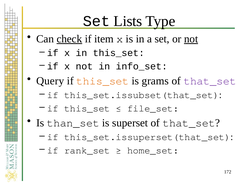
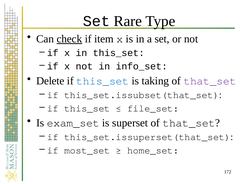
Lists: Lists -> Rare
not at (191, 39) underline: present -> none
Query: Query -> Delete
this_set at (103, 81) colour: orange -> blue
grams: grams -> taking
than_set: than_set -> exam_set
rank_set: rank_set -> most_set
